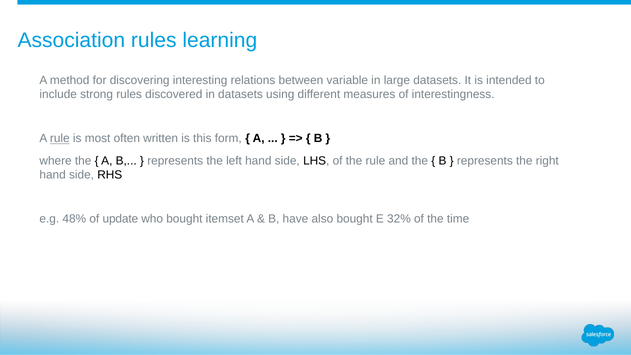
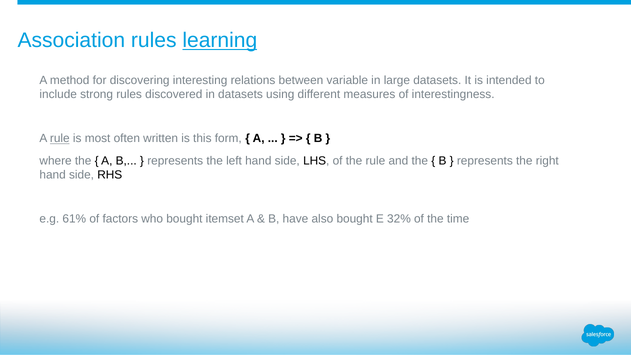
learning underline: none -> present
48%: 48% -> 61%
update: update -> factors
